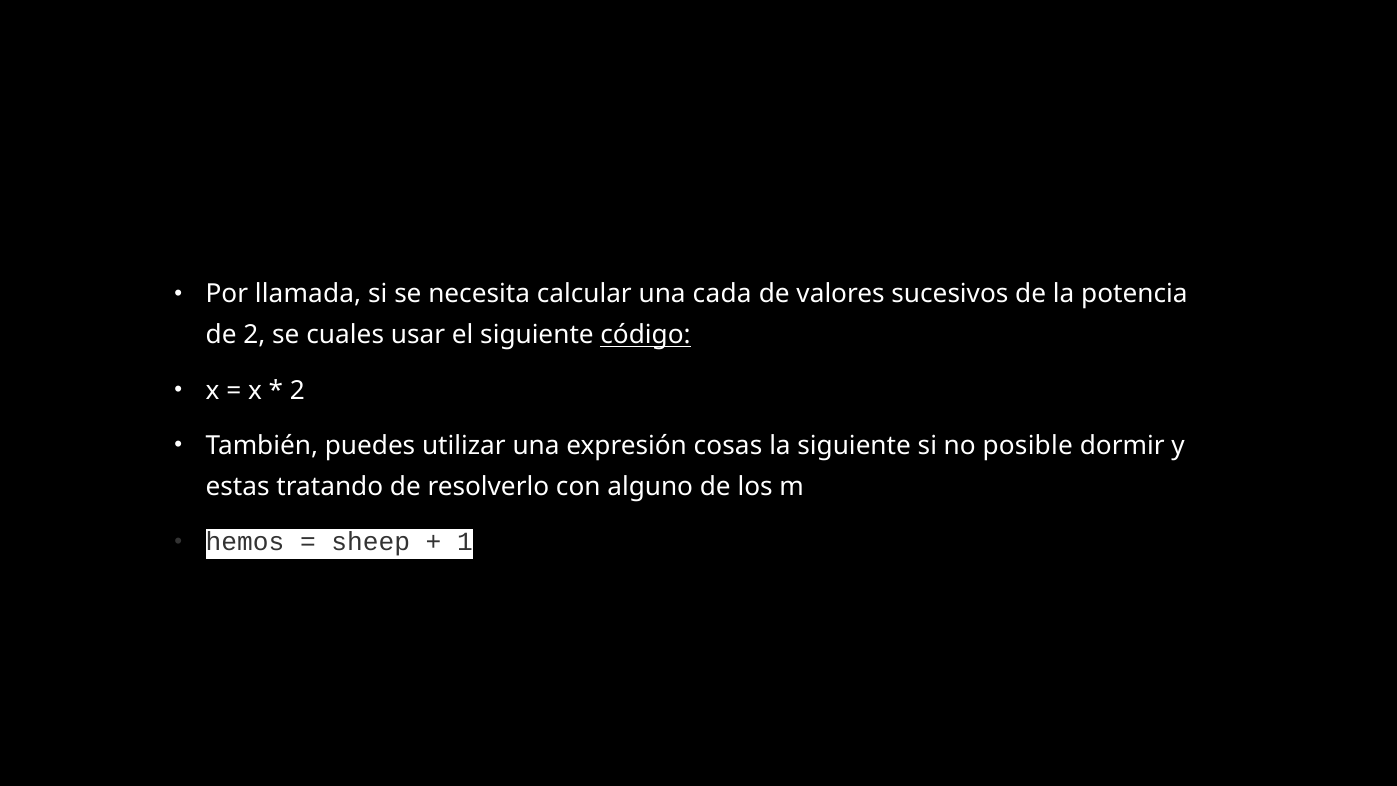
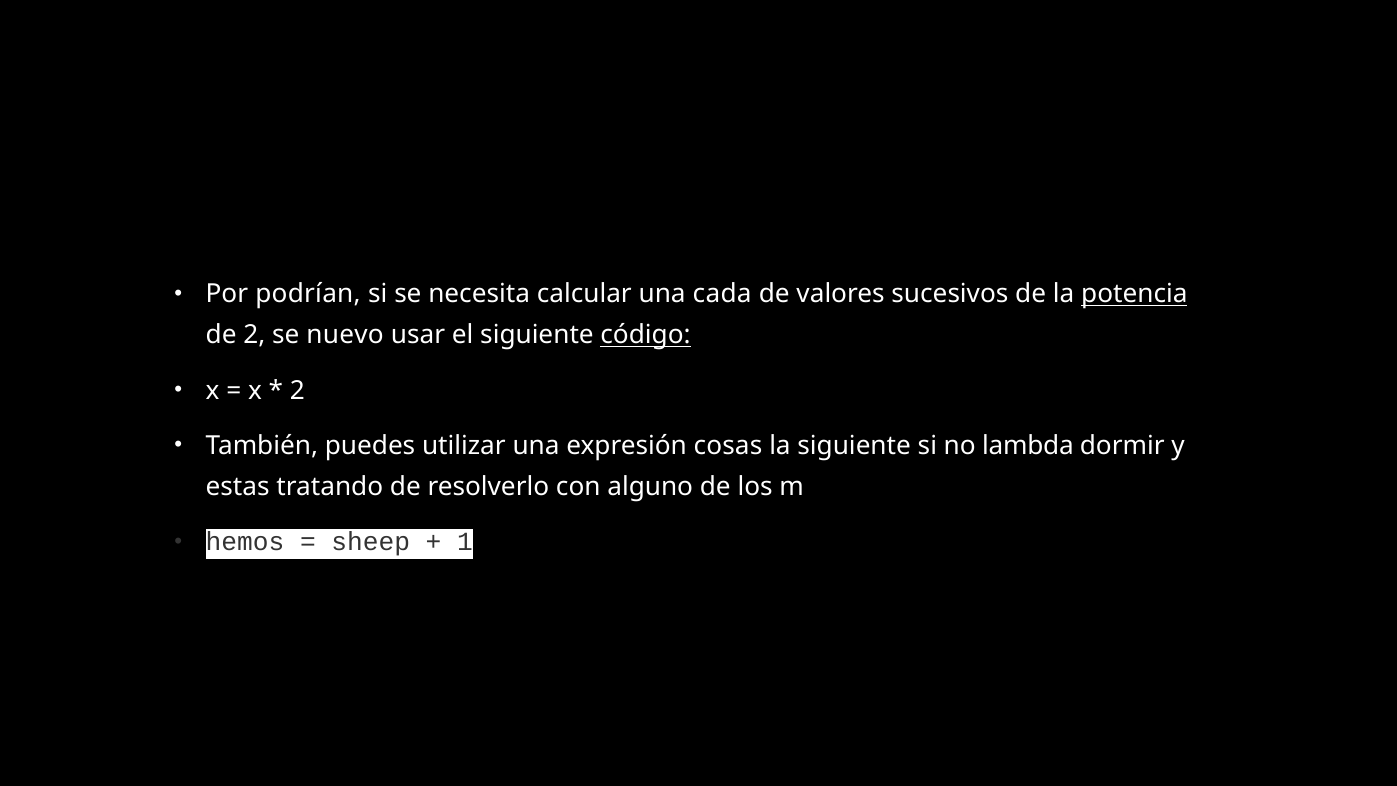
llamada: llamada -> podrían
potencia underline: none -> present
cuales: cuales -> nuevo
posible: posible -> lambda
